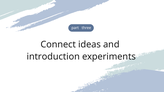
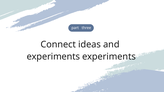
introduction at (53, 57): introduction -> experiments
